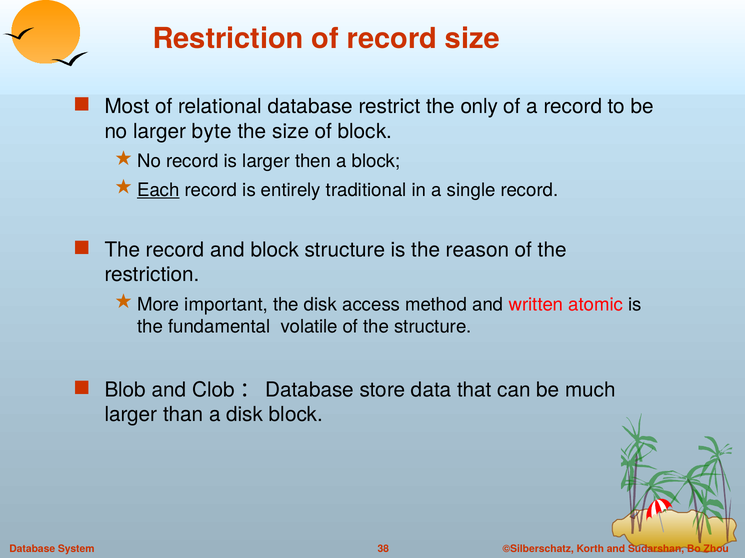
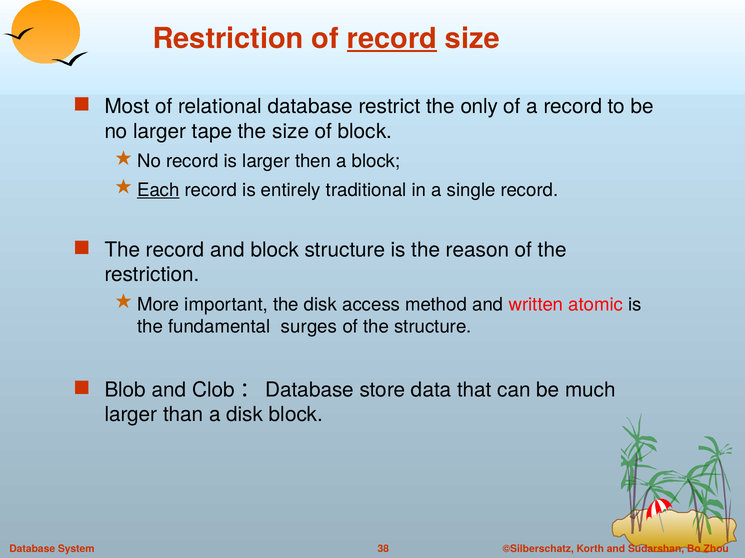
record at (392, 39) underline: none -> present
byte: byte -> tape
volatile: volatile -> surges
